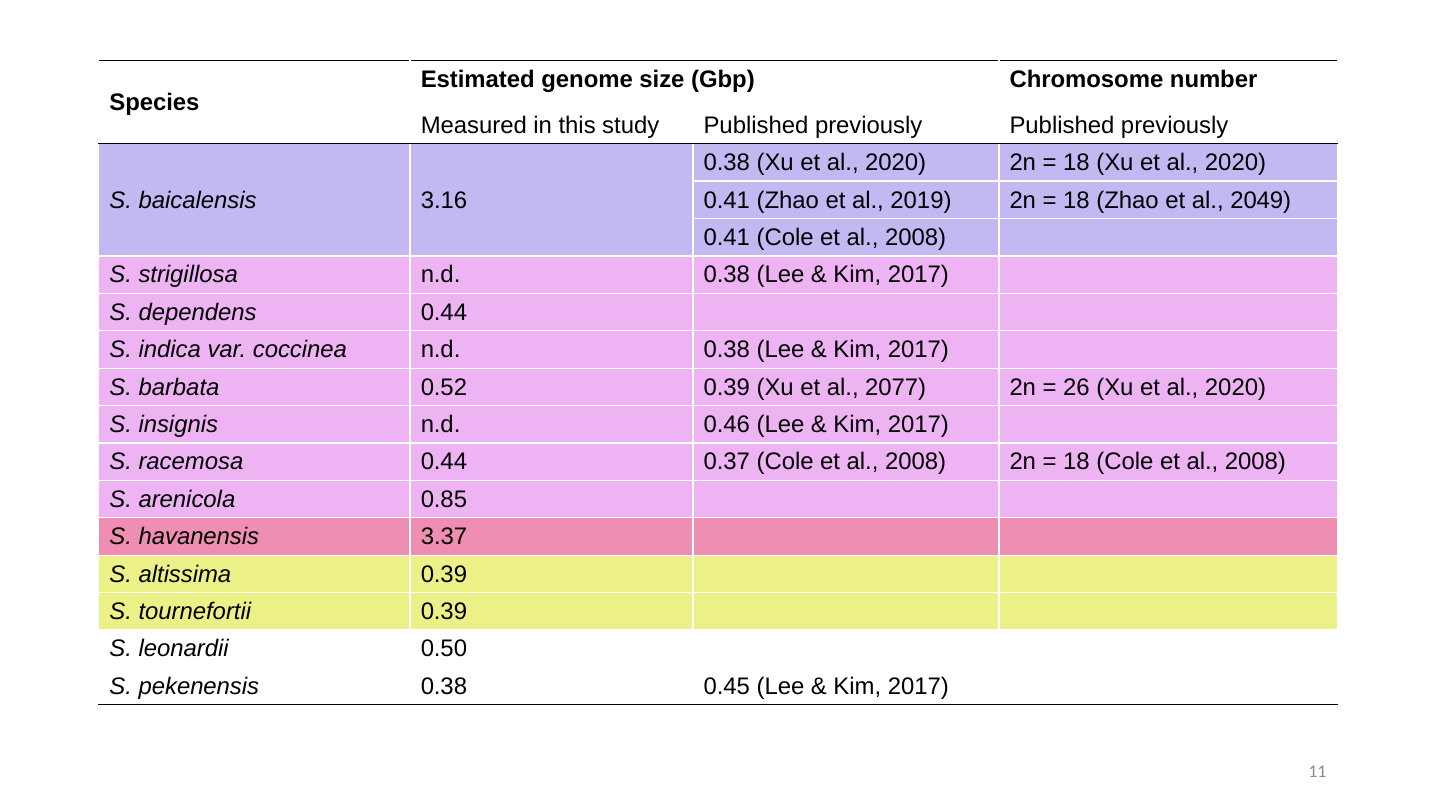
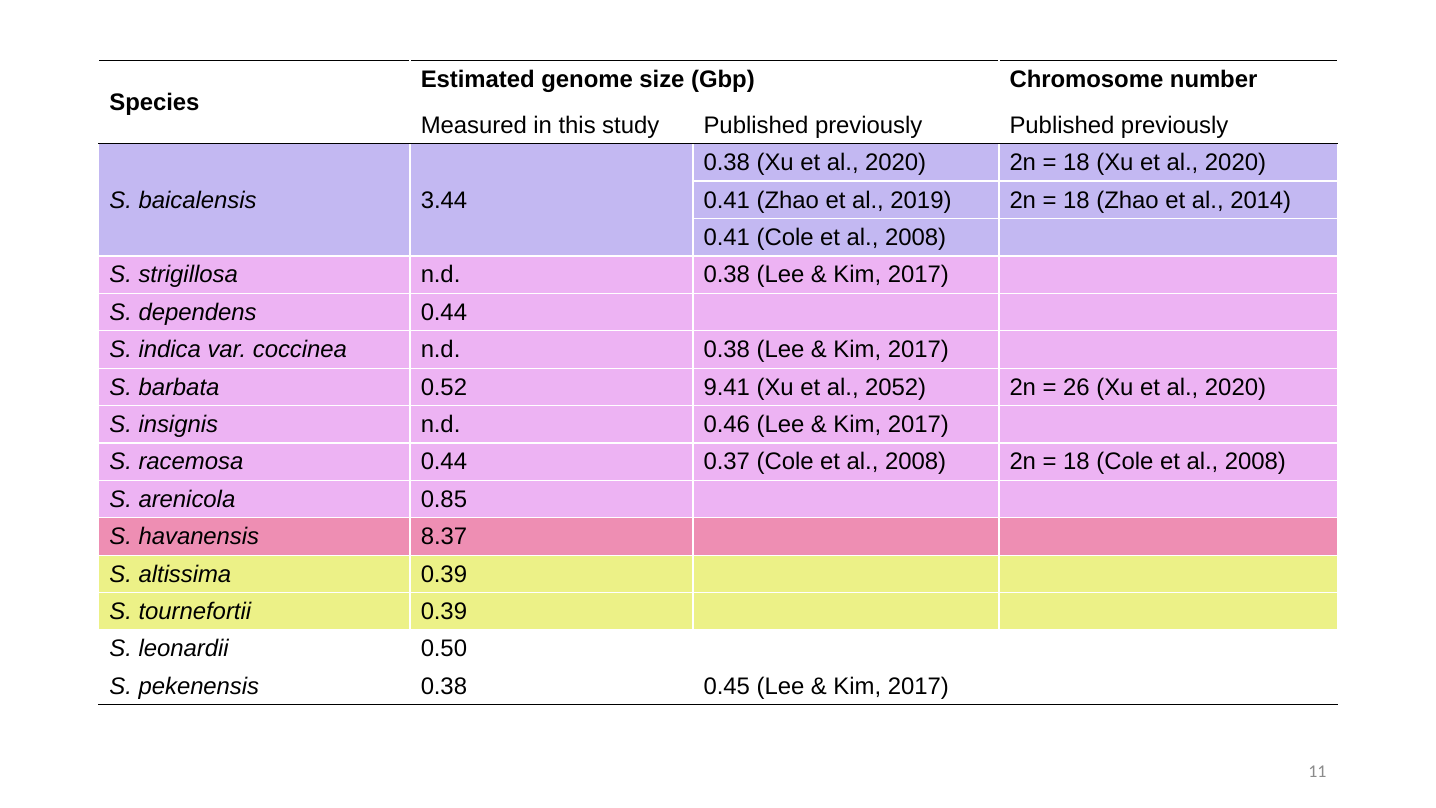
3.16: 3.16 -> 3.44
2049: 2049 -> 2014
0.52 0.39: 0.39 -> 9.41
2077: 2077 -> 2052
3.37: 3.37 -> 8.37
